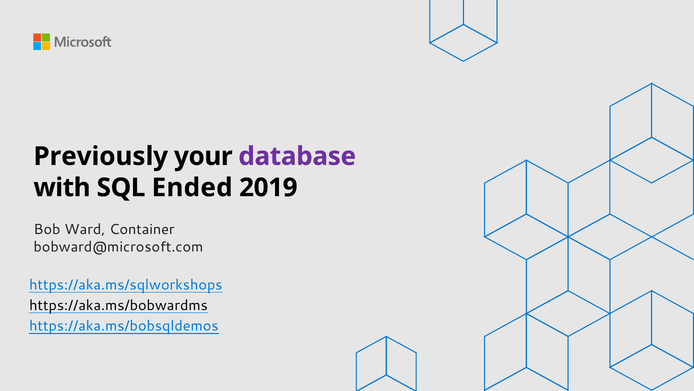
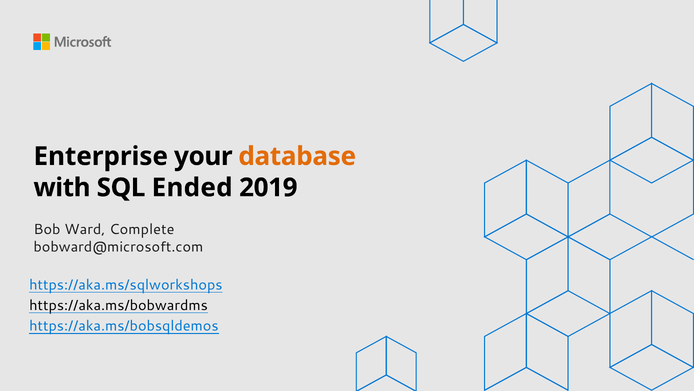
Previously: Previously -> Enterprise
database colour: purple -> orange
Container: Container -> Complete
